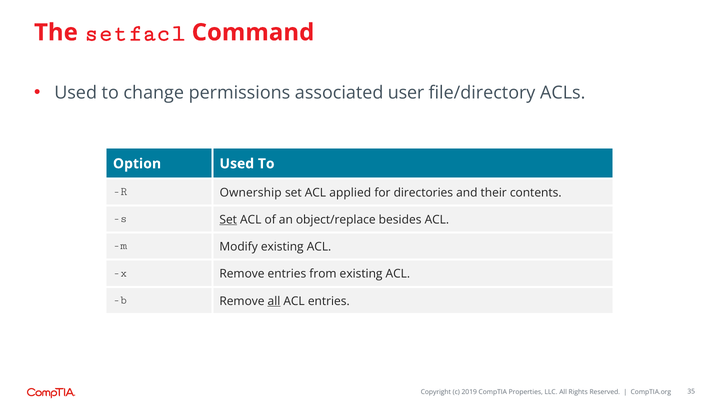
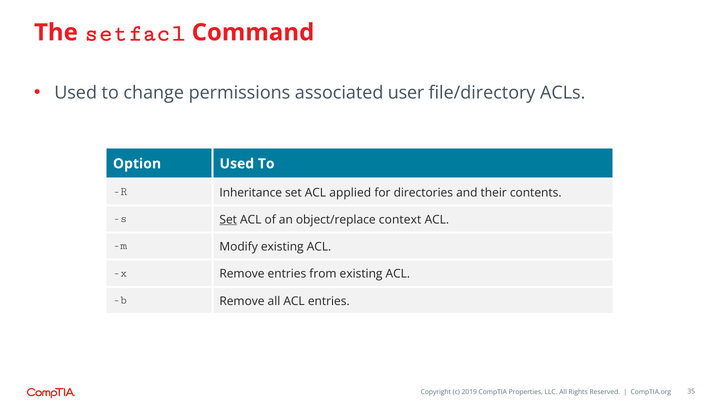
Ownership: Ownership -> Inheritance
besides: besides -> context
all at (274, 301) underline: present -> none
